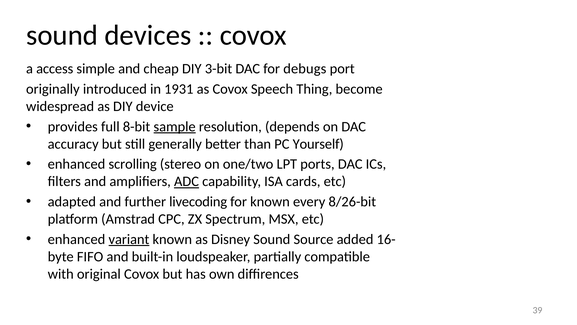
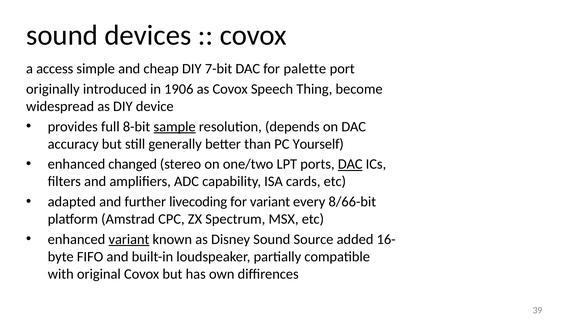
3-bit: 3-bit -> 7-bit
debugs: debugs -> palette
1931: 1931 -> 1906
scrolling: scrolling -> changed
DAC at (350, 164) underline: none -> present
ADC underline: present -> none
for known: known -> variant
8/26-bit: 8/26-bit -> 8/66-bit
